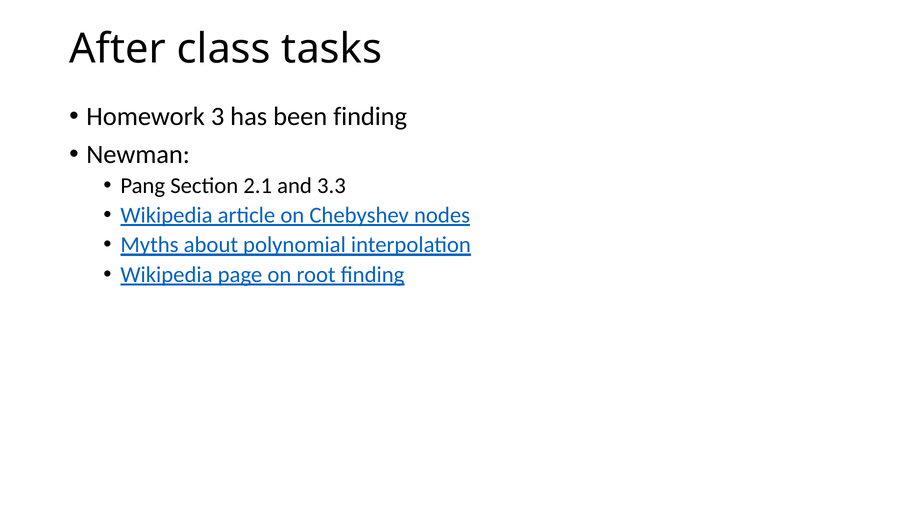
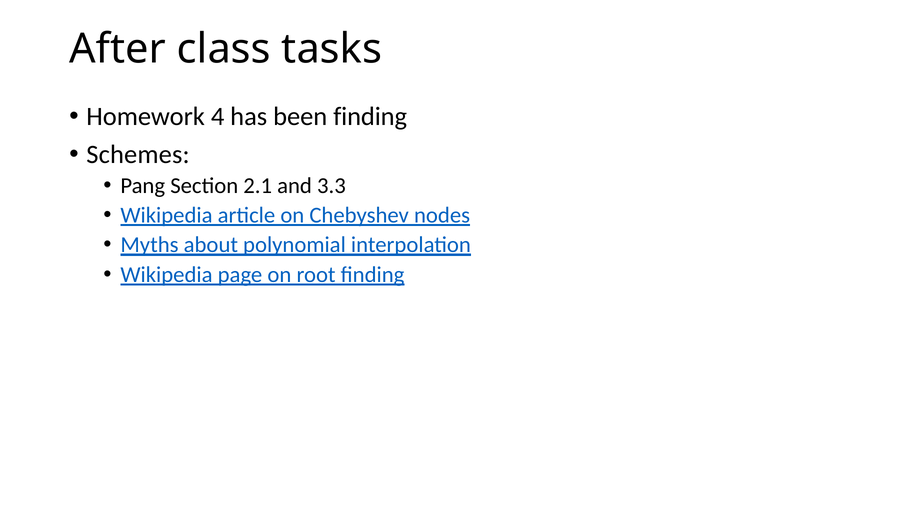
3: 3 -> 4
Newman: Newman -> Schemes
